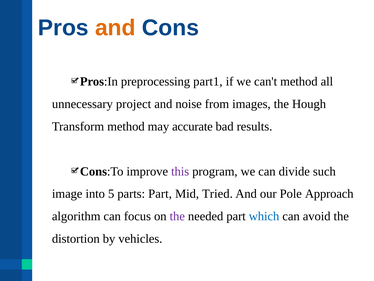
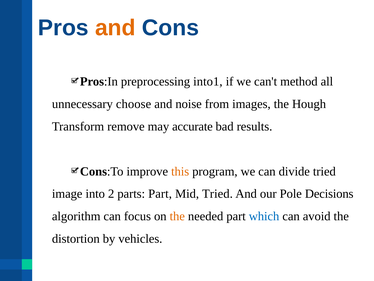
part1: part1 -> into1
project: project -> choose
Transform method: method -> remove
this colour: purple -> orange
divide such: such -> tried
5: 5 -> 2
Approach: Approach -> Decisions
the at (177, 216) colour: purple -> orange
